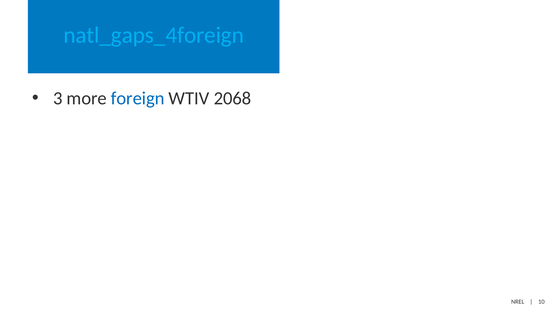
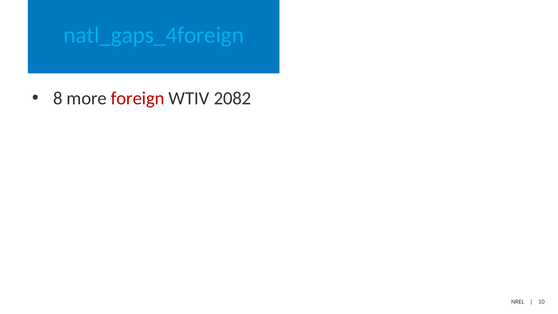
3: 3 -> 8
foreign colour: blue -> red
2068: 2068 -> 2082
